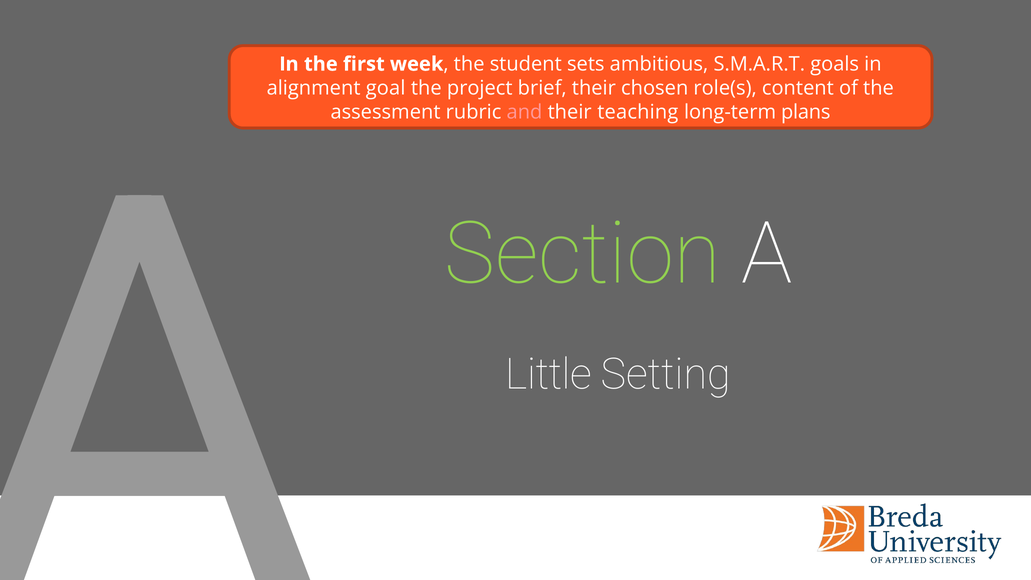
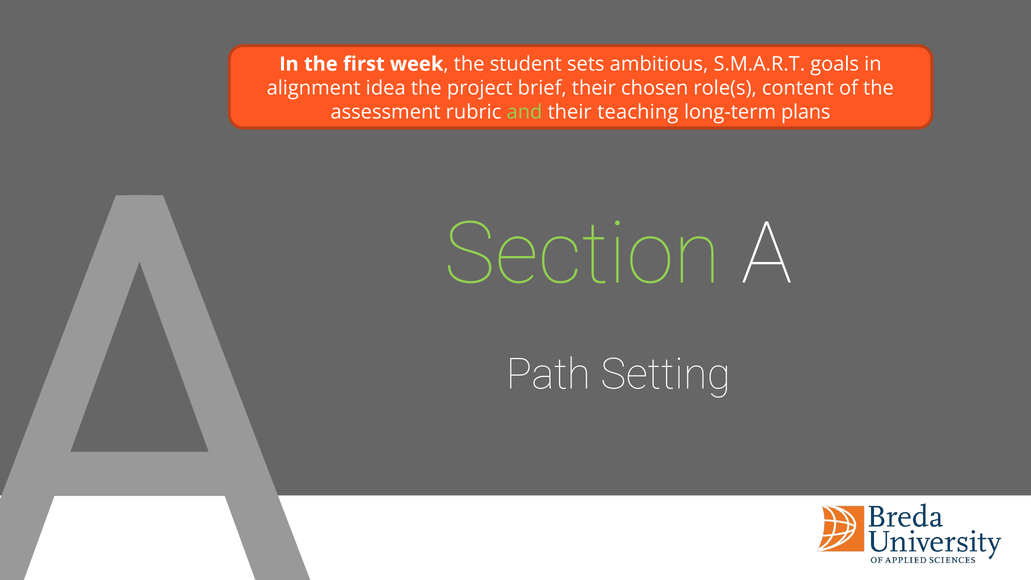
goal: goal -> idea
and colour: pink -> light green
Little: Little -> Path
